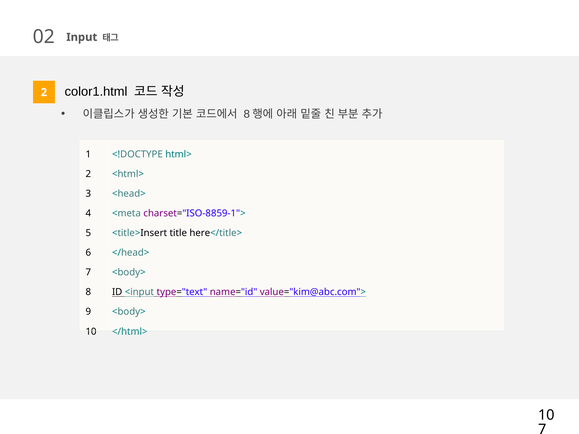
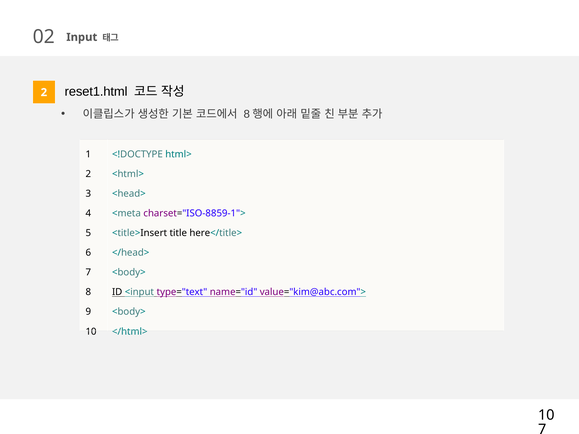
color1.html: color1.html -> reset1.html
